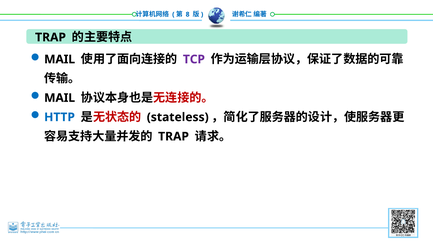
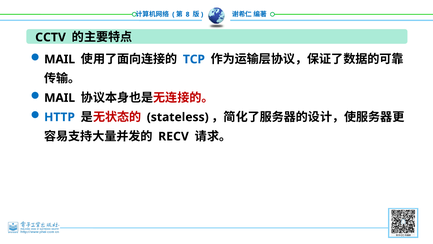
TRAP at (51, 37): TRAP -> CCTV
TCP colour: purple -> blue
TRAP at (174, 136): TRAP -> RECV
